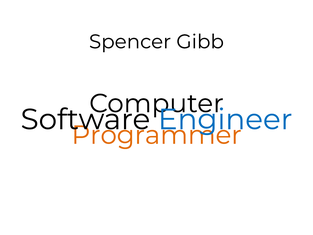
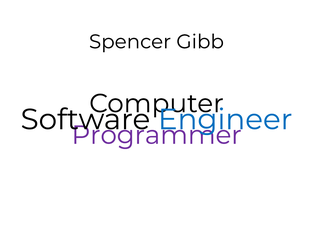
Programmer colour: orange -> purple
